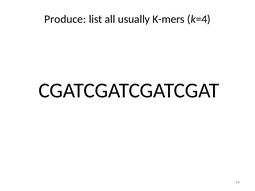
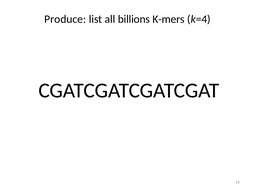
usually: usually -> billions
